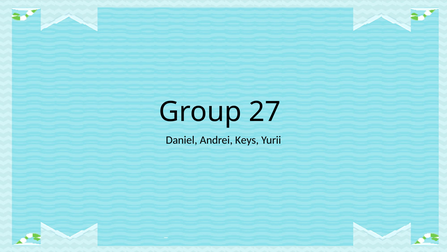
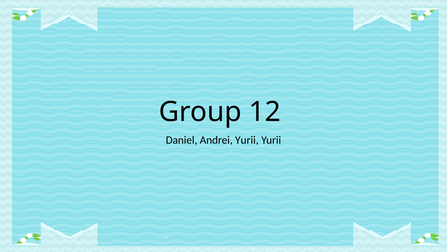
27: 27 -> 12
Andrei Keys: Keys -> Yurii
